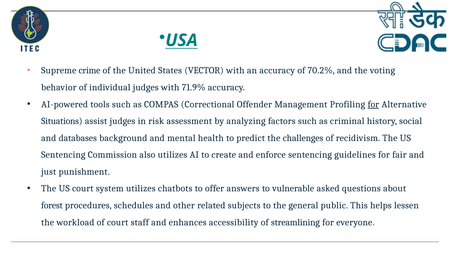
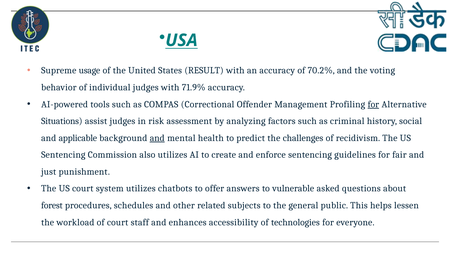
crime: crime -> usage
VECTOR: VECTOR -> RESULT
databases: databases -> applicable
and at (157, 138) underline: none -> present
streamlining: streamlining -> technologies
